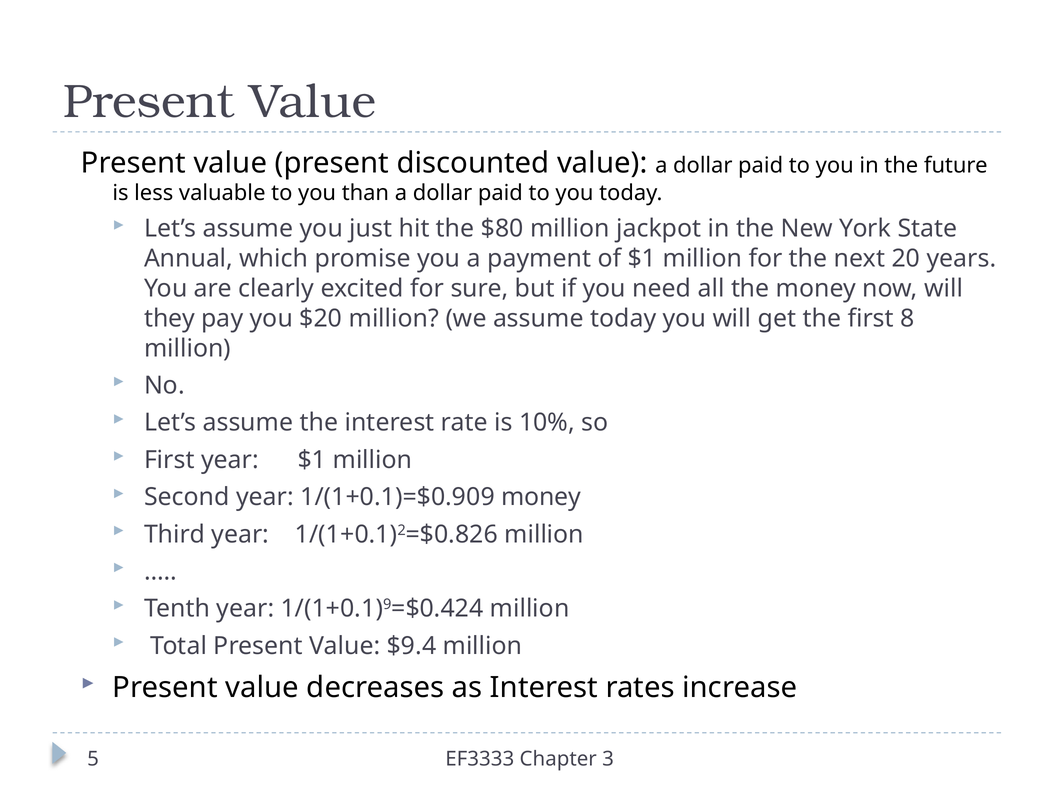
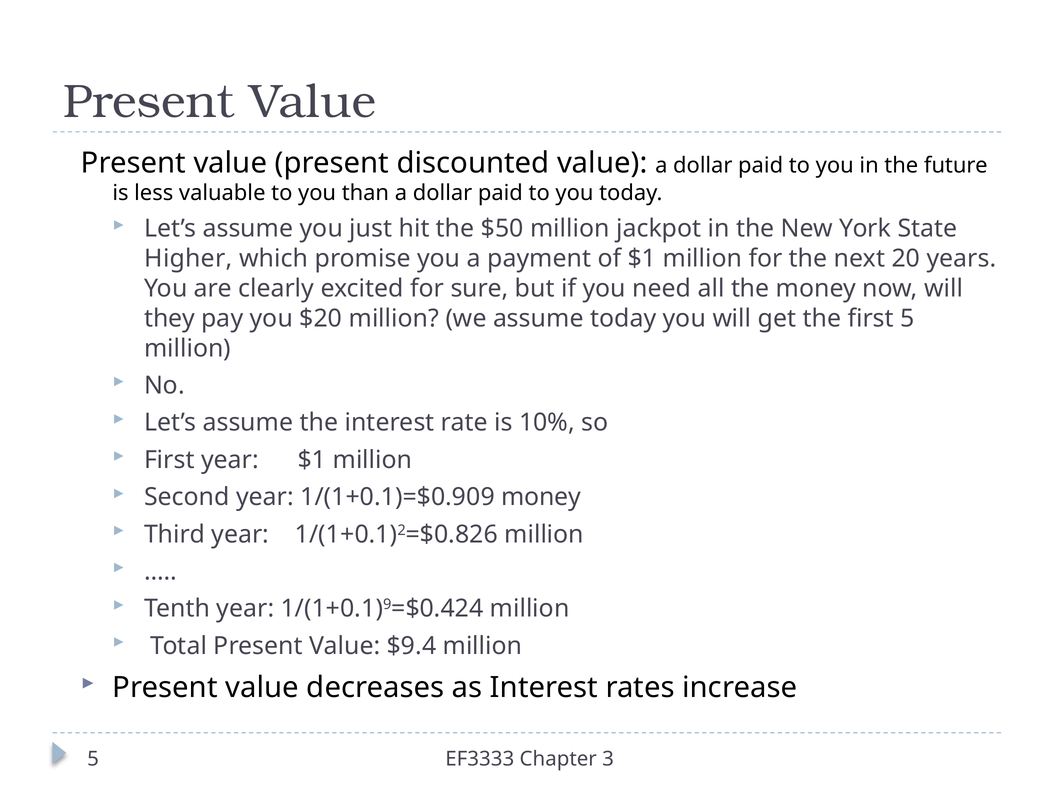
$80: $80 -> $50
Annual: Annual -> Higher
first 8: 8 -> 5
